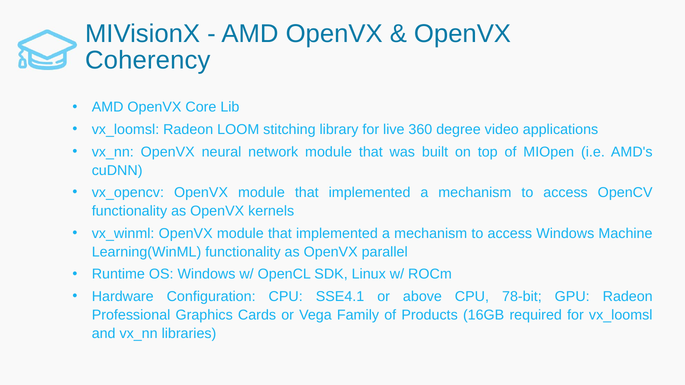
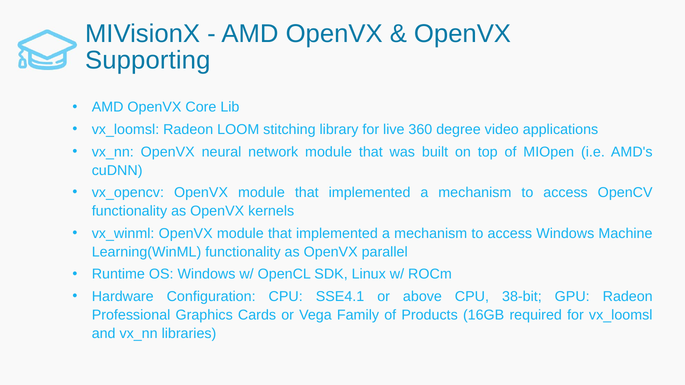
Coherency: Coherency -> Supporting
78-bit: 78-bit -> 38-bit
